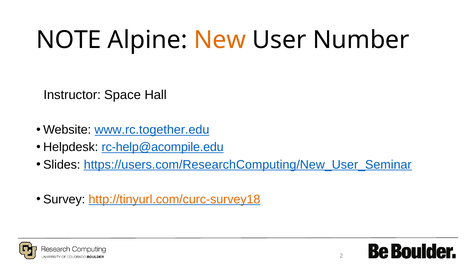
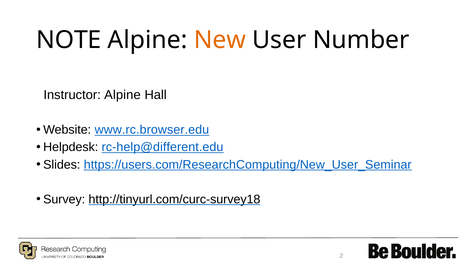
Instructor Space: Space -> Alpine
www.rc.together.edu: www.rc.together.edu -> www.rc.browser.edu
rc-help@acompile.edu: rc-help@acompile.edu -> rc-help@different.edu
http://tinyurl.com/curc-survey18 colour: orange -> black
